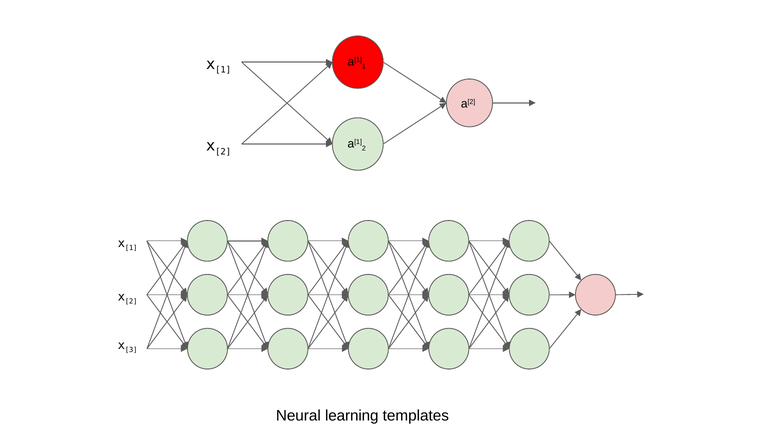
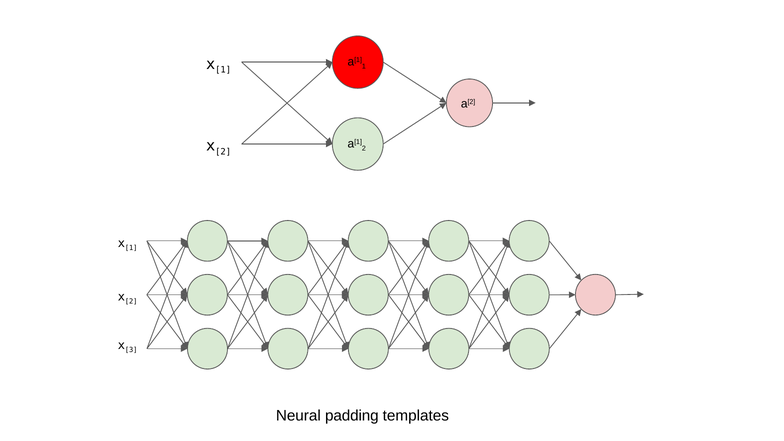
learning: learning -> padding
